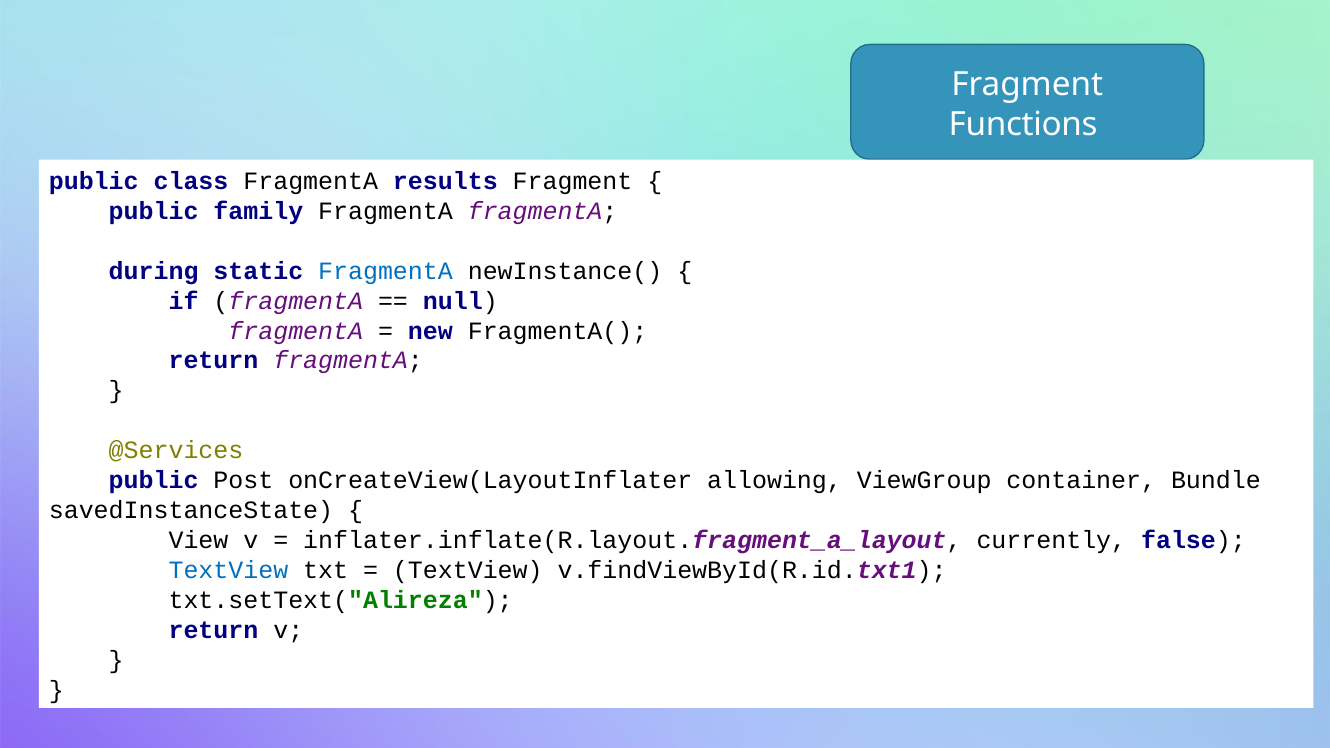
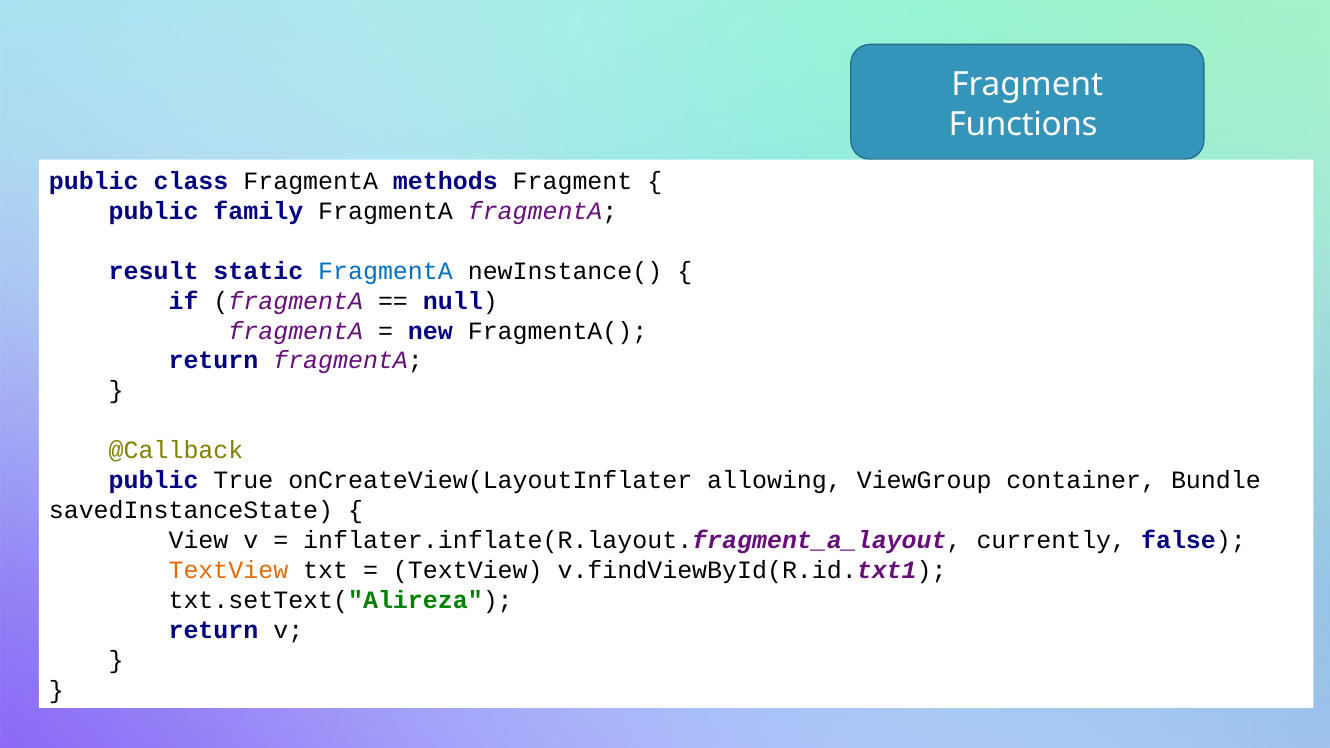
results: results -> methods
during: during -> result
@Services: @Services -> @Callback
Post: Post -> True
TextView at (228, 570) colour: blue -> orange
